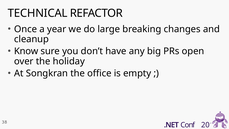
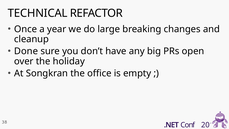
Know: Know -> Done
